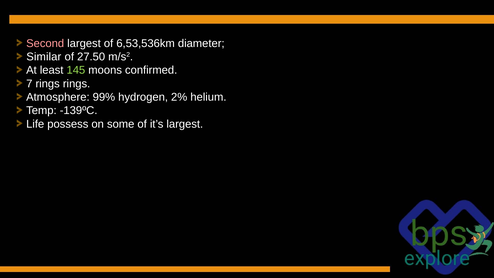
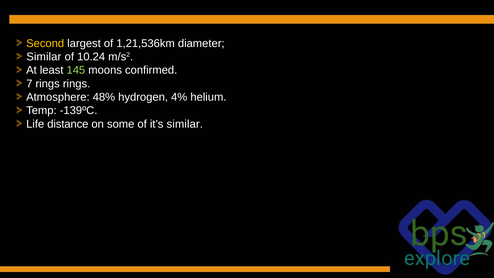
Second colour: pink -> yellow
6,53,536km: 6,53,536km -> 1,21,536km
27.50: 27.50 -> 10.24
99%: 99% -> 48%
2%: 2% -> 4%
possess: possess -> distance
it’s largest: largest -> similar
